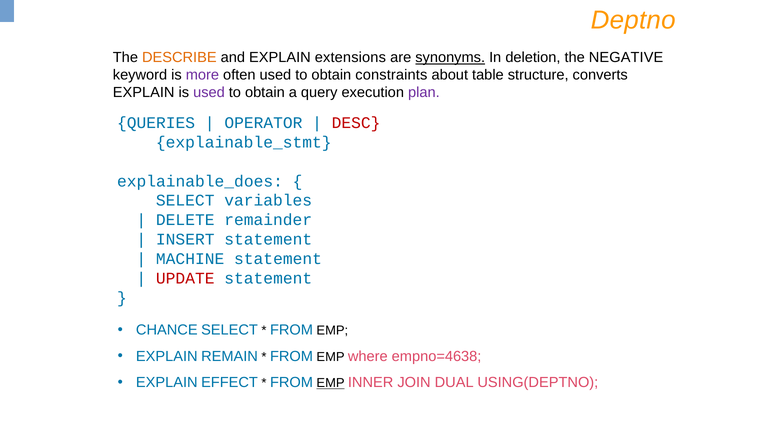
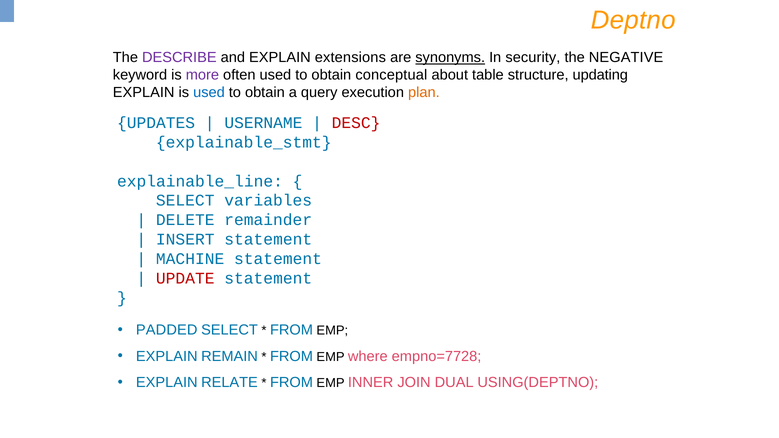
DESCRIBE colour: orange -> purple
deletion: deletion -> security
constraints: constraints -> conceptual
converts: converts -> updating
used at (209, 93) colour: purple -> blue
plan colour: purple -> orange
QUERIES: QUERIES -> UPDATES
OPERATOR: OPERATOR -> USERNAME
explainable_does: explainable_does -> explainable_line
CHANCE: CHANCE -> PADDED
empno=4638: empno=4638 -> empno=7728
EFFECT: EFFECT -> RELATE
EMP at (331, 383) underline: present -> none
